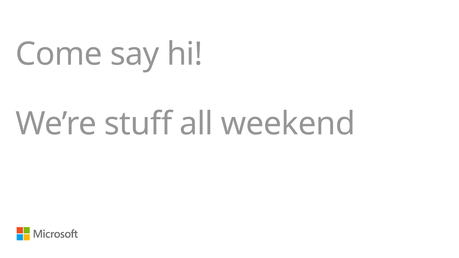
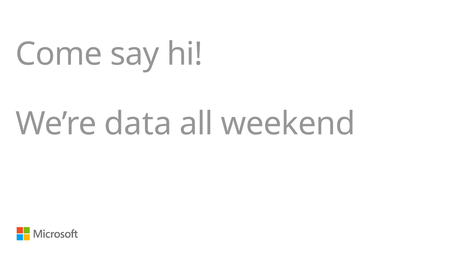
stuff: stuff -> data
